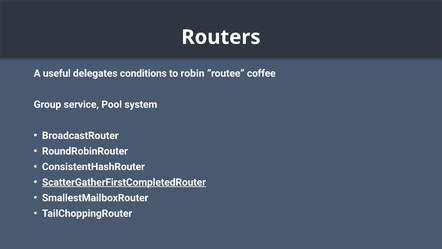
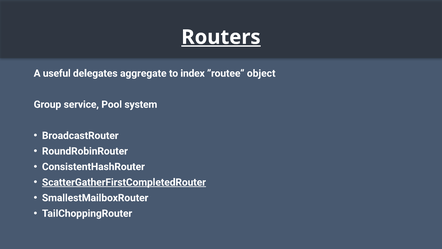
Routers underline: none -> present
conditions: conditions -> aggregate
robin: robin -> index
coffee: coffee -> object
